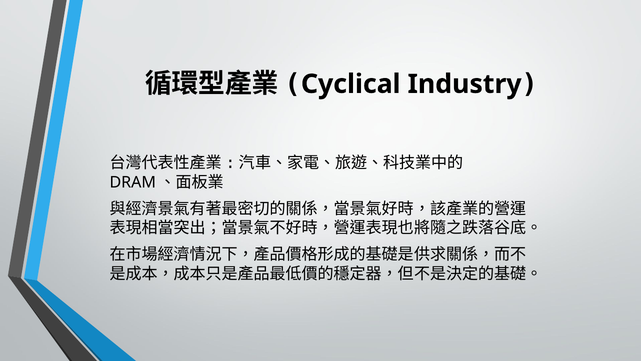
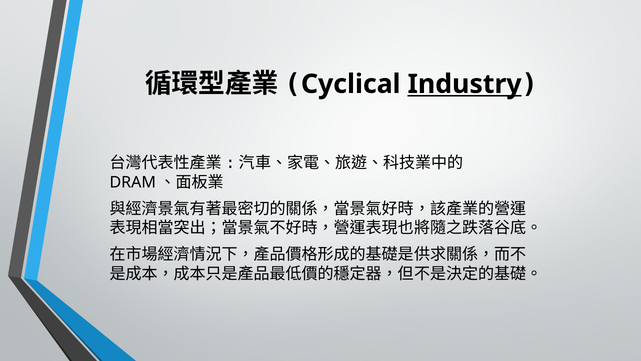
Industry underline: none -> present
